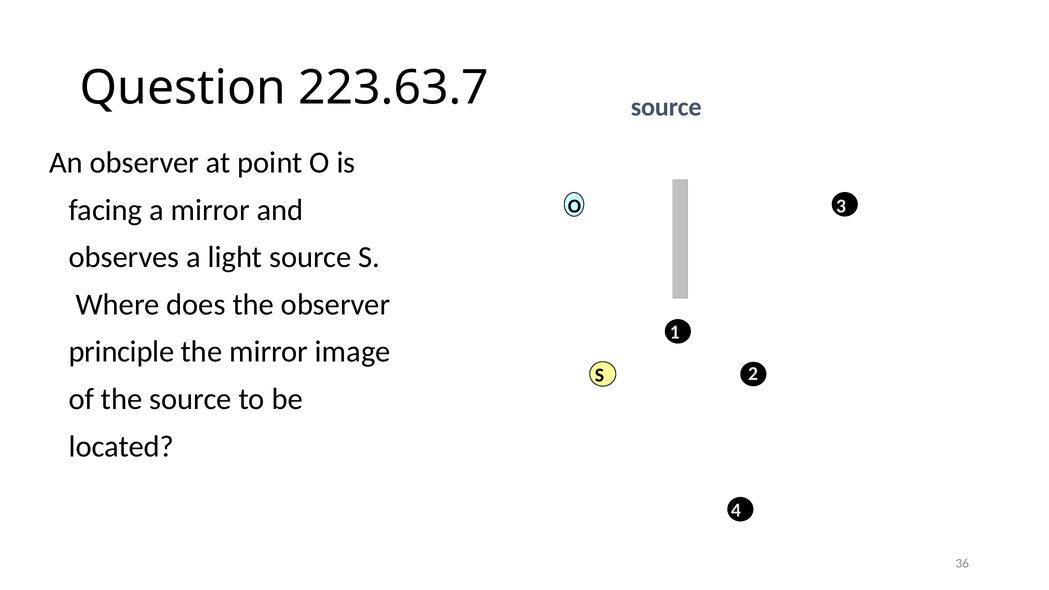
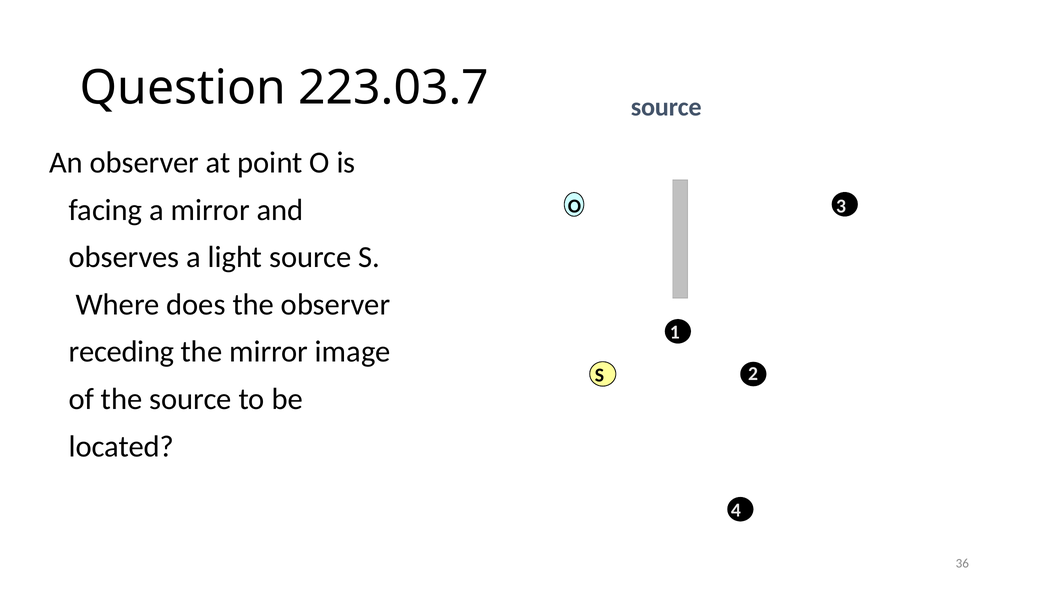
223.63.7: 223.63.7 -> 223.03.7
principle: principle -> receding
